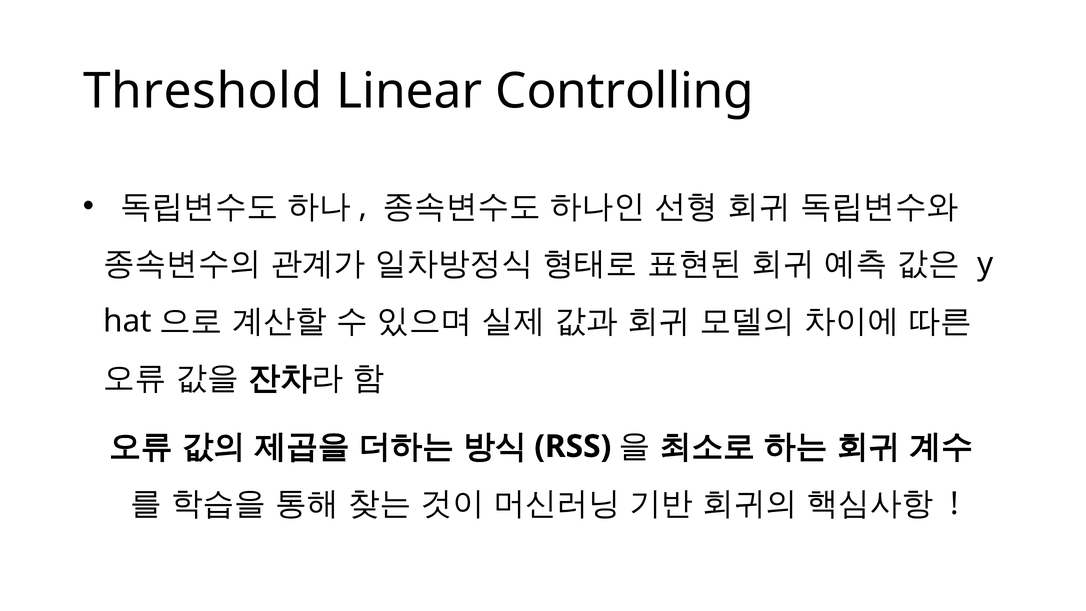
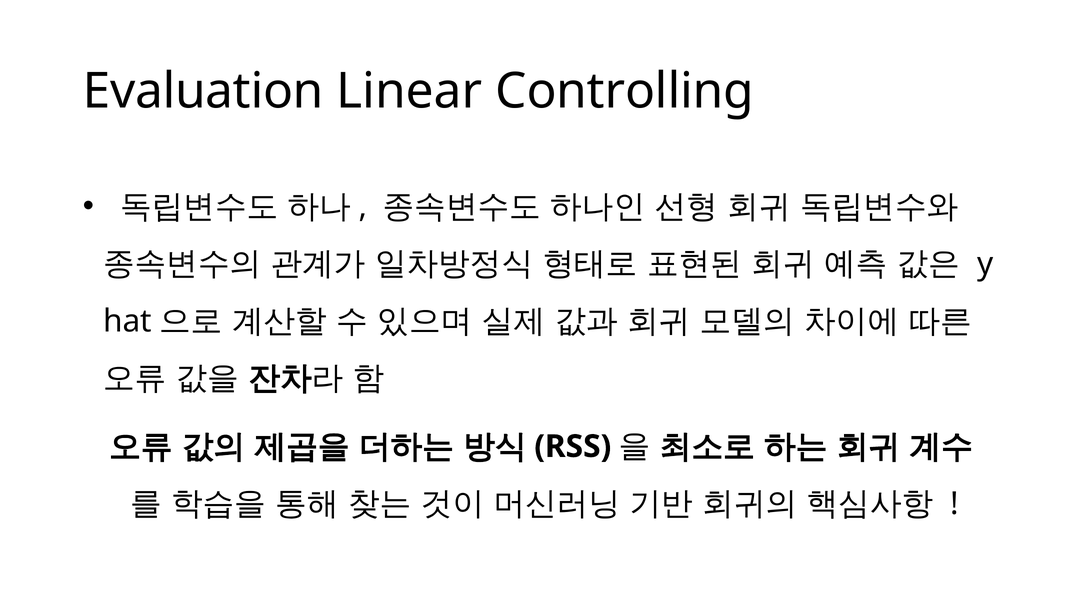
Threshold: Threshold -> Evaluation
